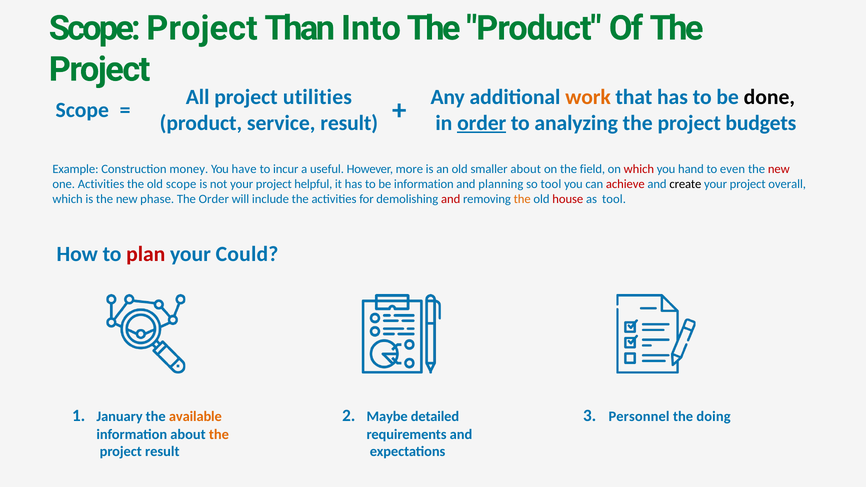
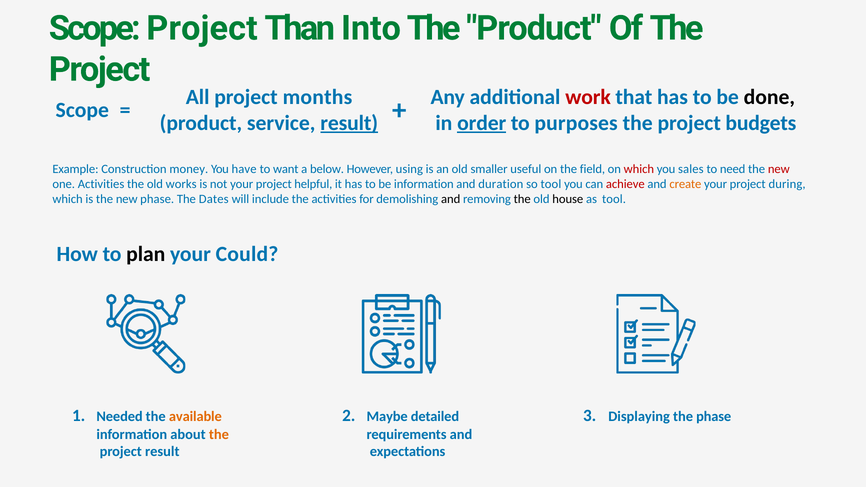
utilities: utilities -> months
work colour: orange -> red
result at (349, 123) underline: none -> present
analyzing: analyzing -> purposes
incur: incur -> want
useful: useful -> below
more: more -> using
smaller about: about -> useful
hand: hand -> sales
even: even -> need
old scope: scope -> works
planning: planning -> duration
create colour: black -> orange
overall: overall -> during
The Order: Order -> Dates
and at (451, 199) colour: red -> black
the at (522, 199) colour: orange -> black
house colour: red -> black
plan colour: red -> black
Personnel: Personnel -> Displaying
the doing: doing -> phase
January: January -> Needed
